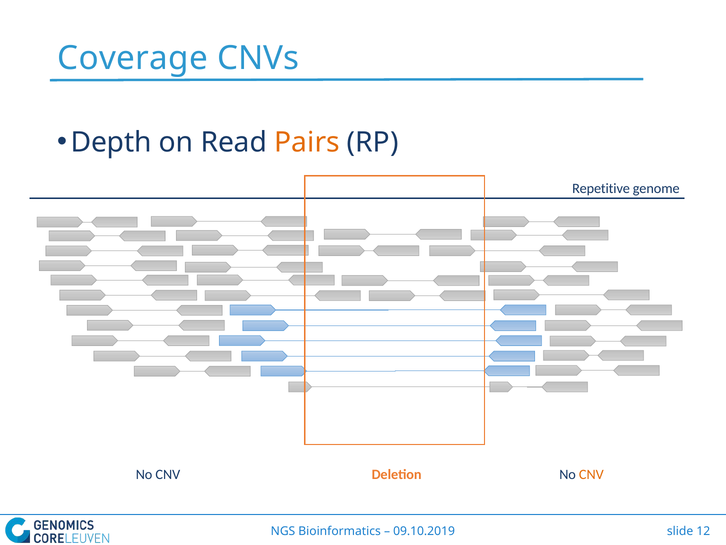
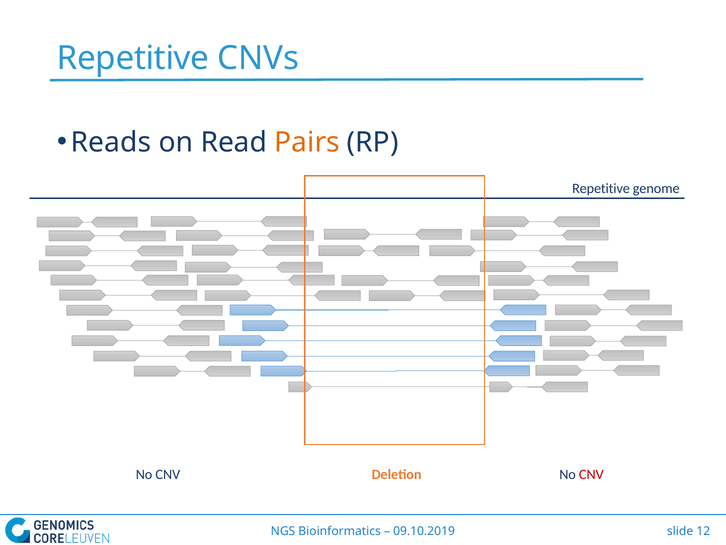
Coverage at (133, 58): Coverage -> Repetitive
Depth: Depth -> Reads
CNV at (591, 474) colour: orange -> red
